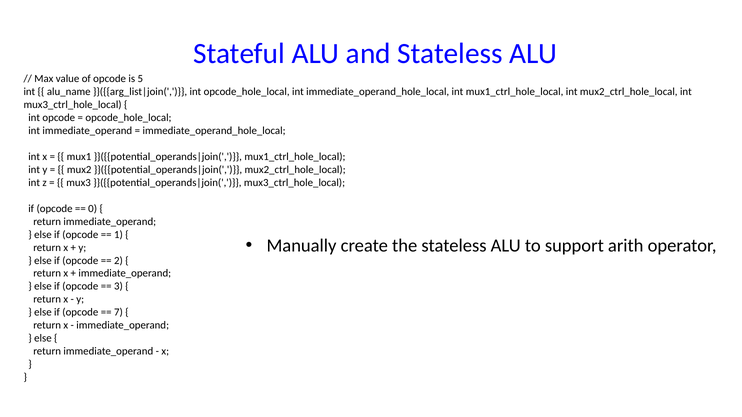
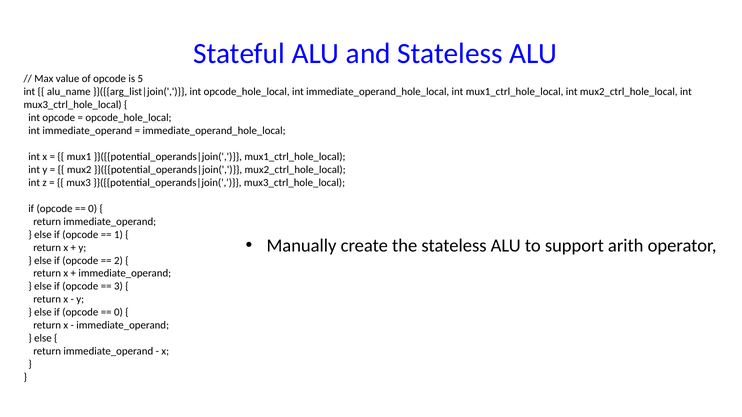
7 at (118, 313): 7 -> 0
